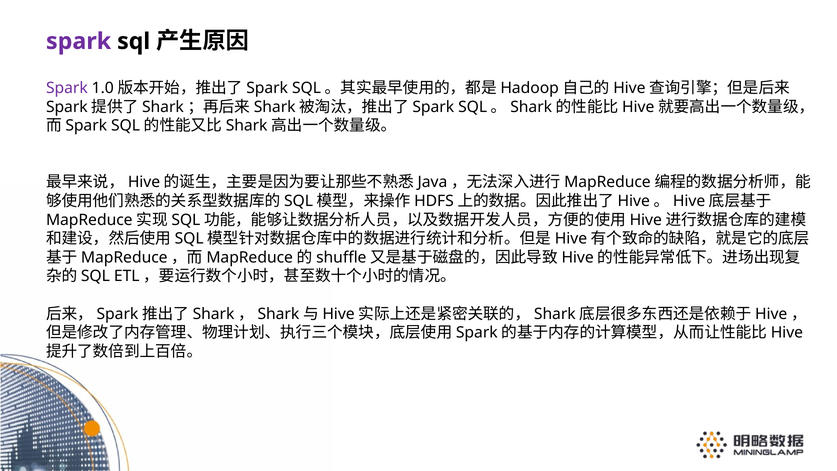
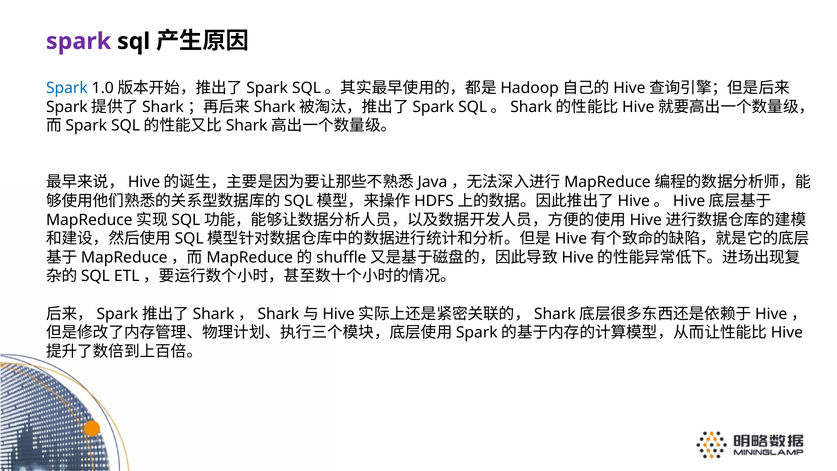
Spark at (67, 88) colour: purple -> blue
